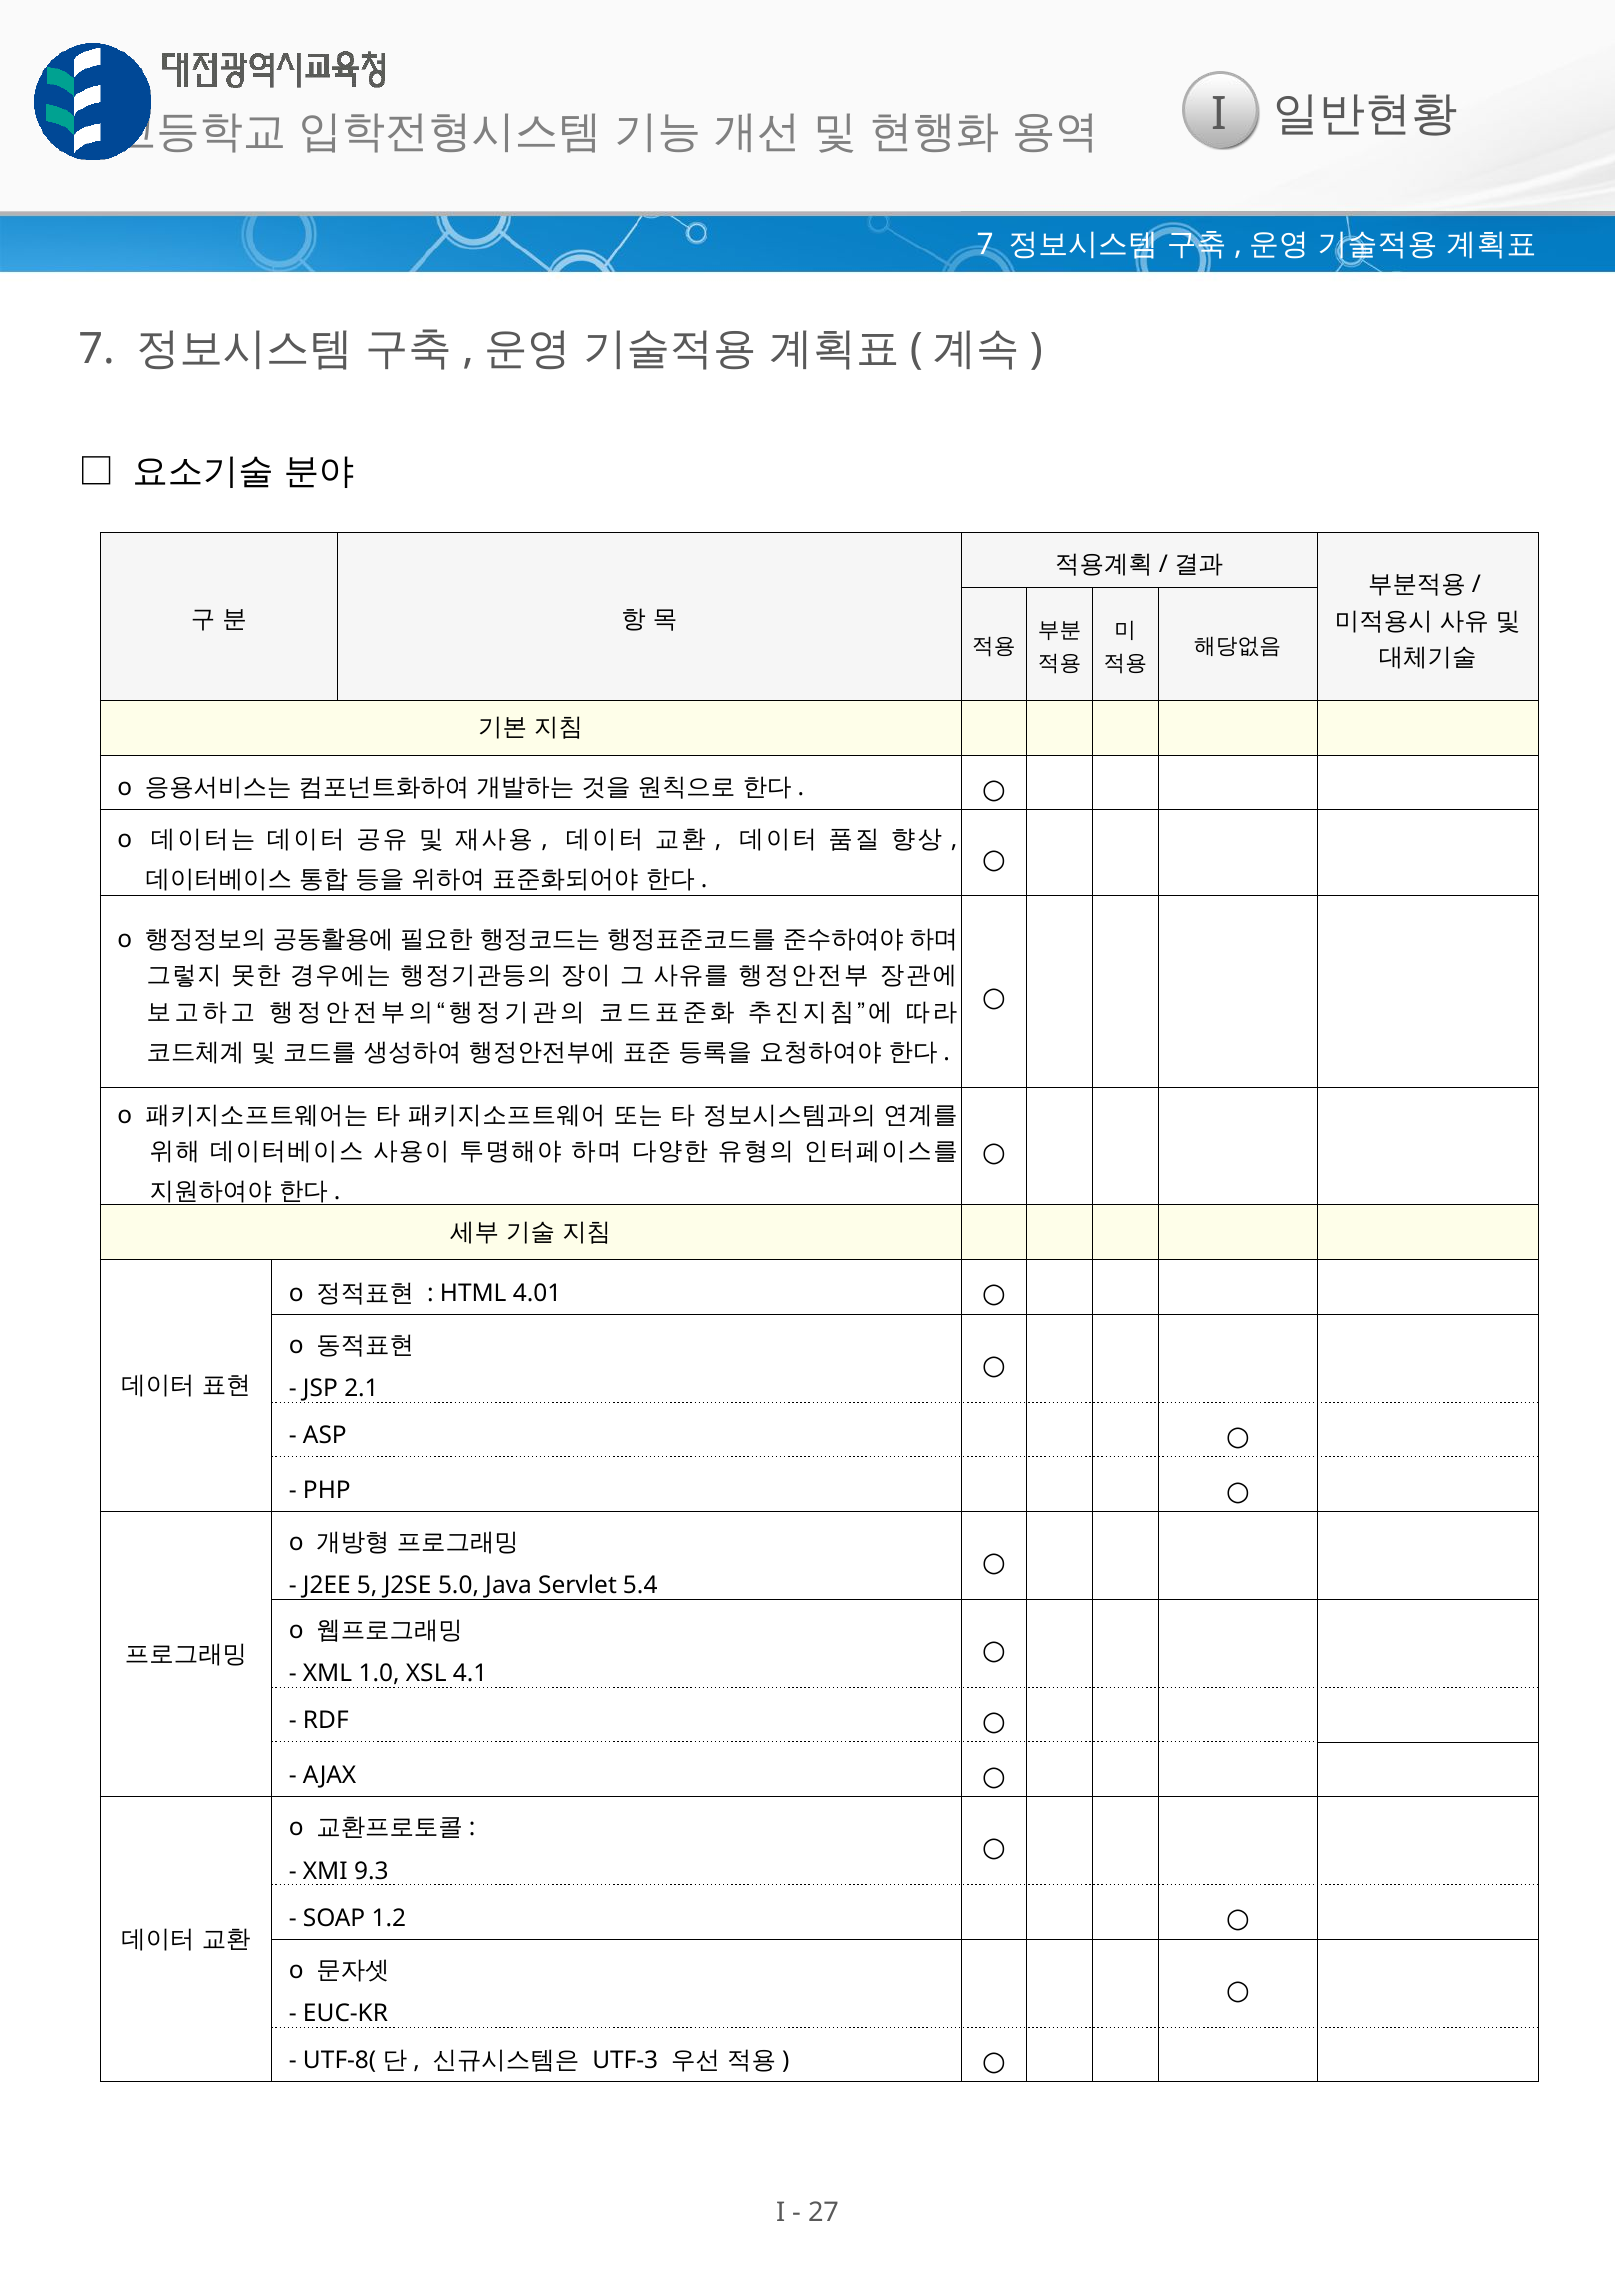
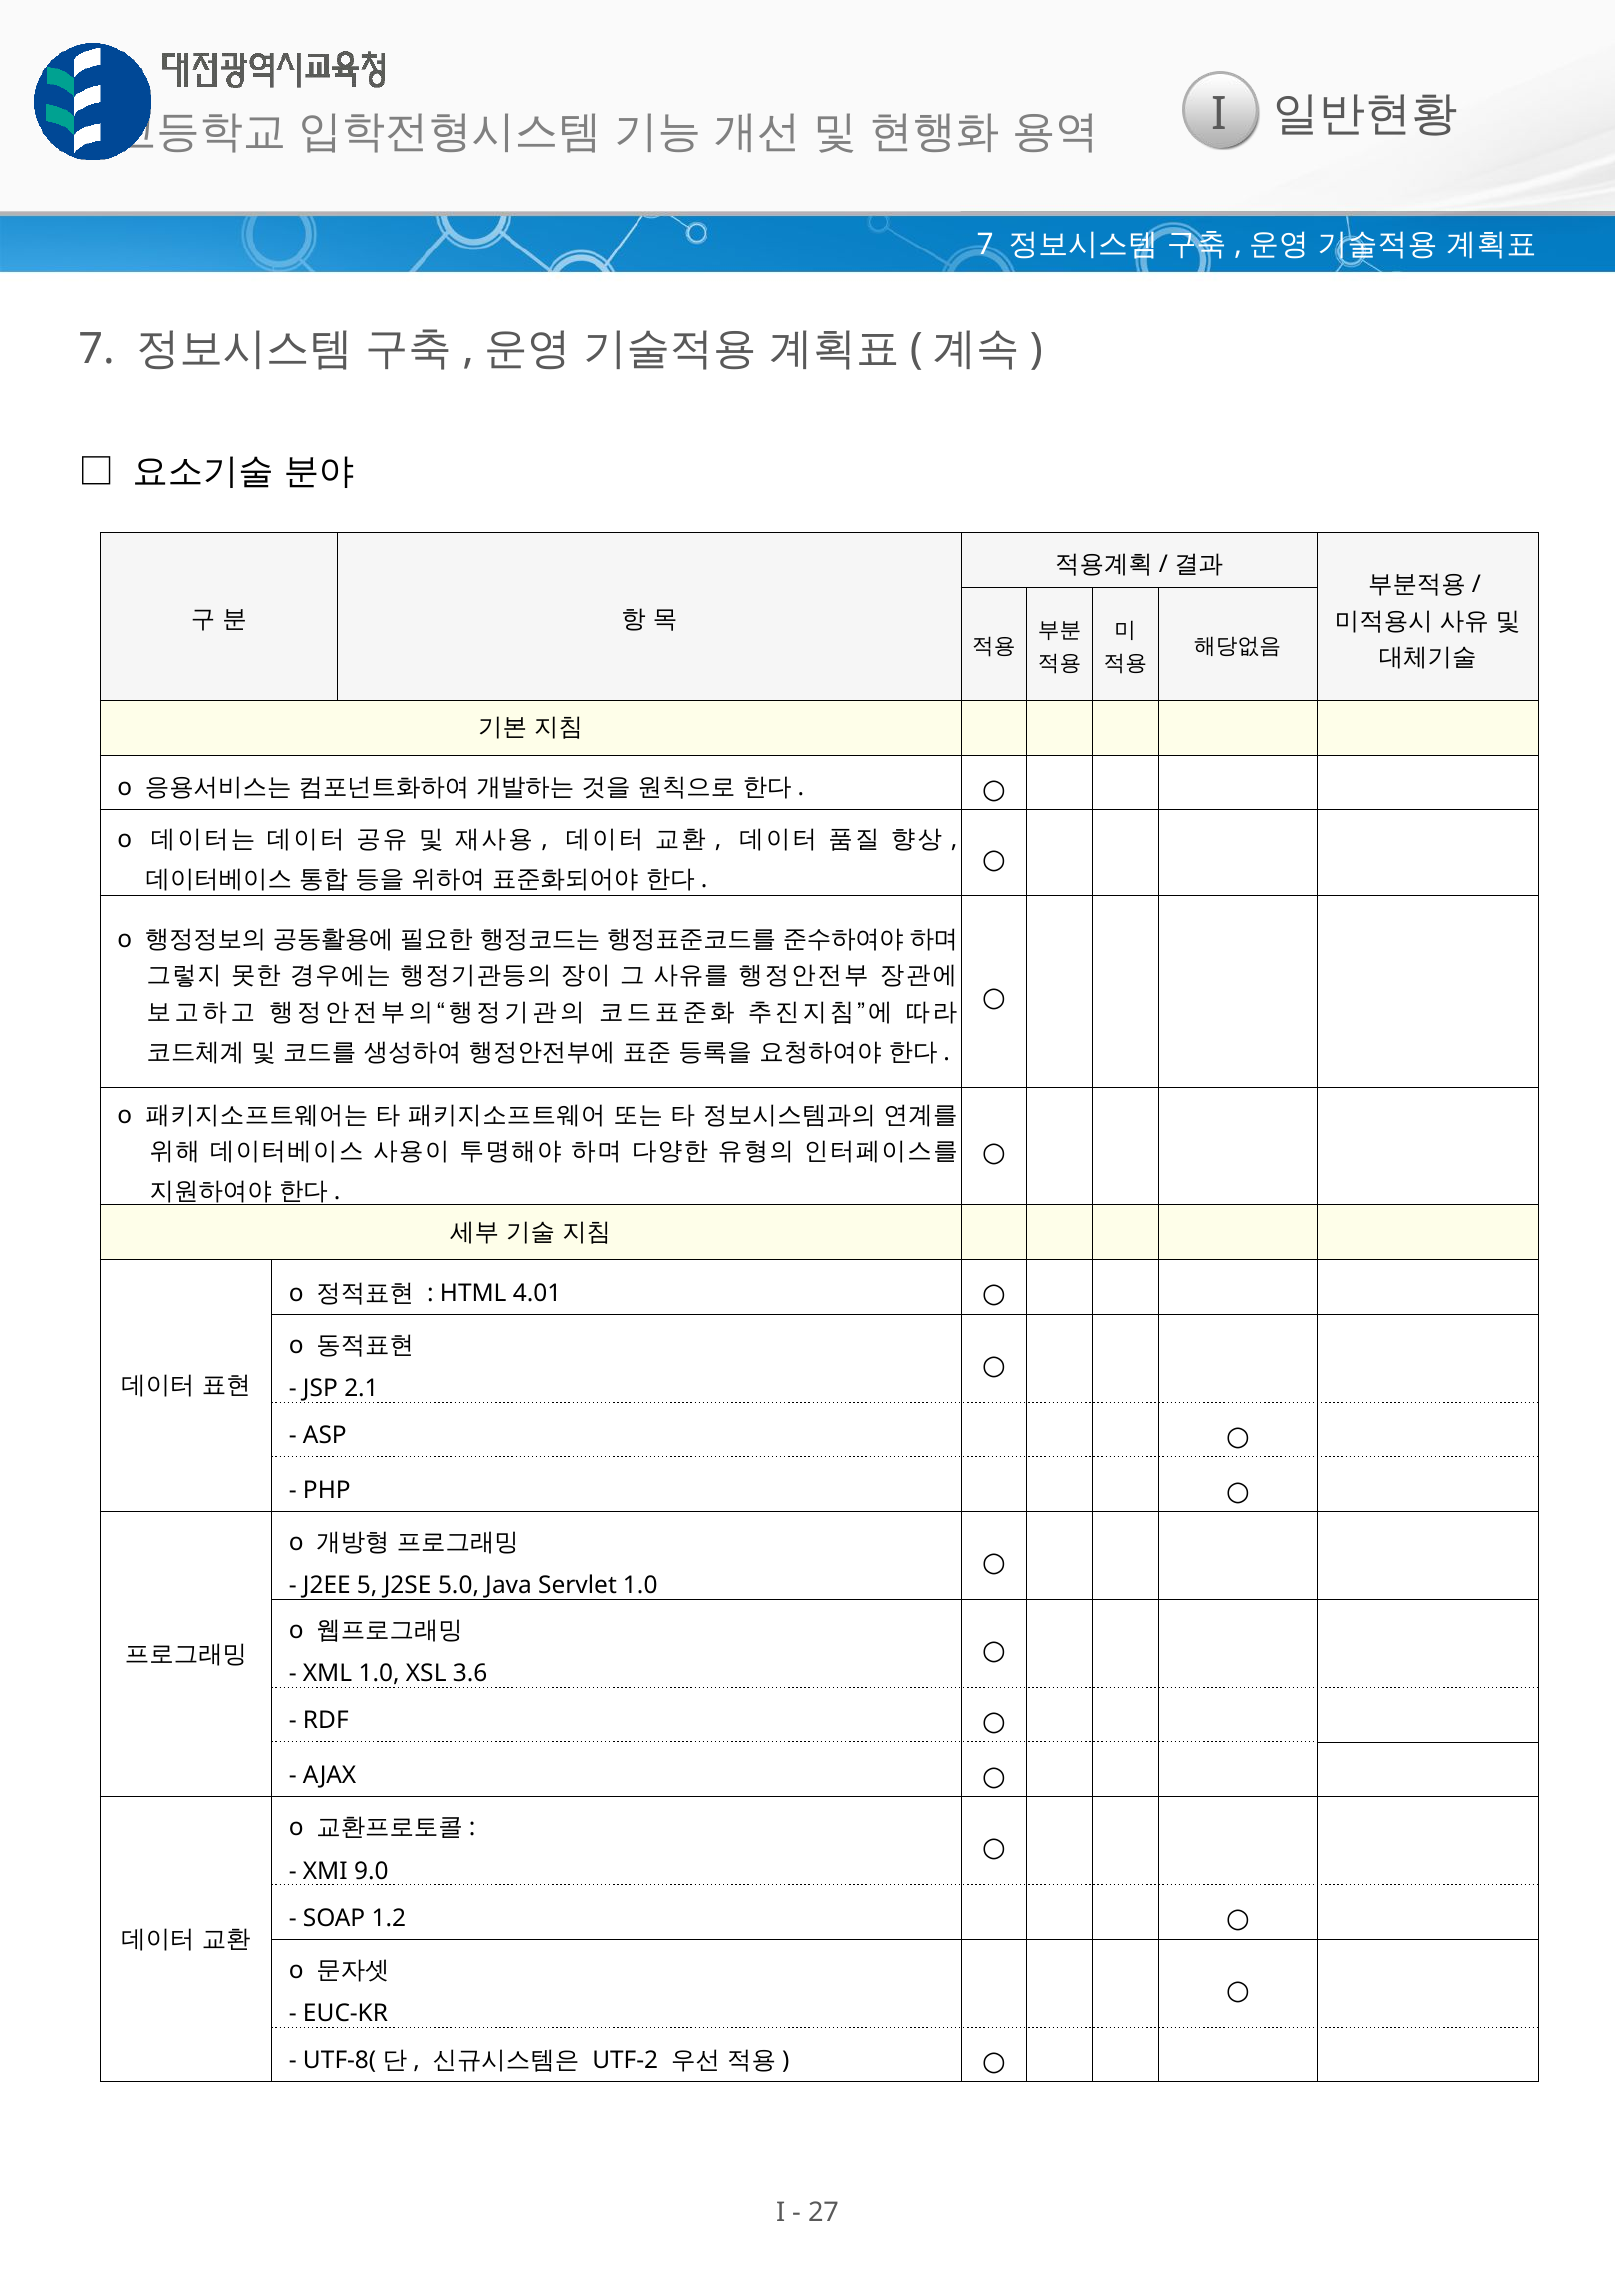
Servlet 5.4: 5.4 -> 1.0
4.1: 4.1 -> 3.6
9.3: 9.3 -> 9.0
UTF-3: UTF-3 -> UTF-2
